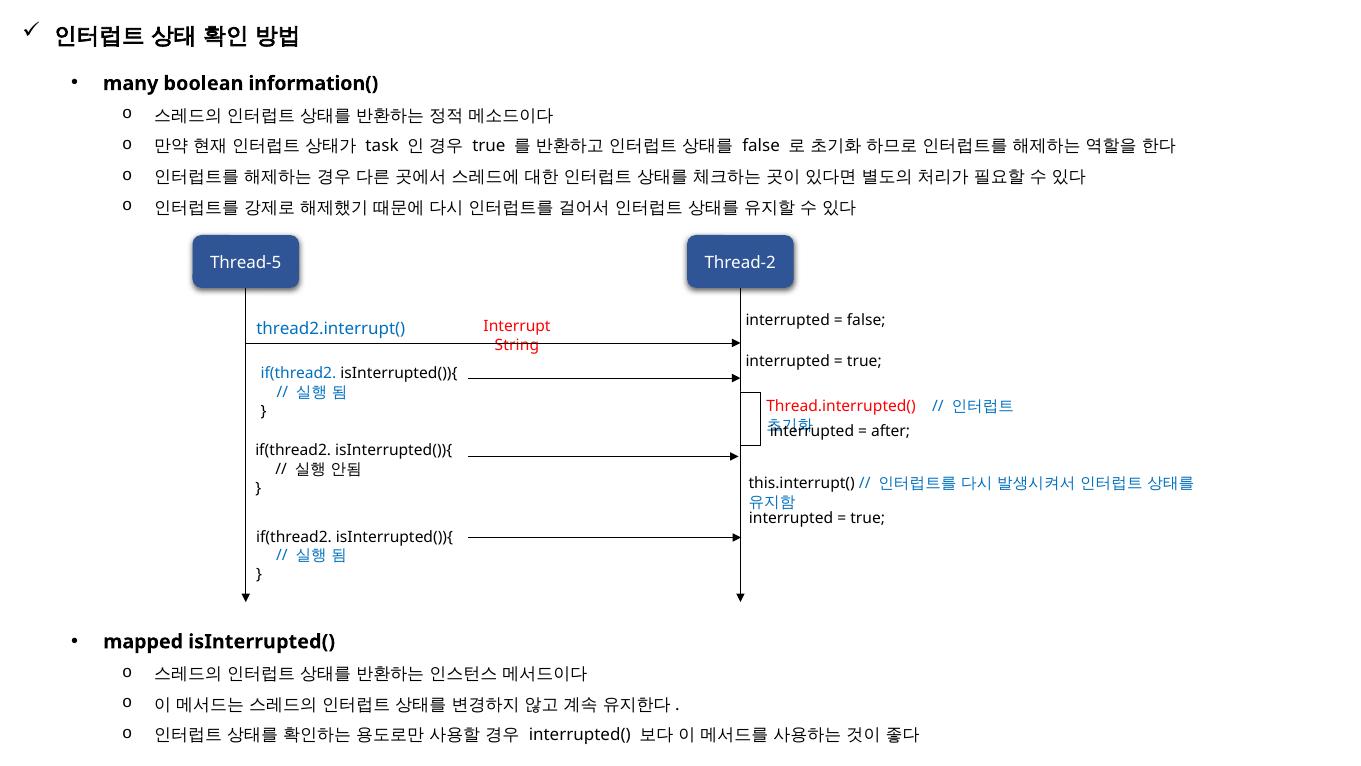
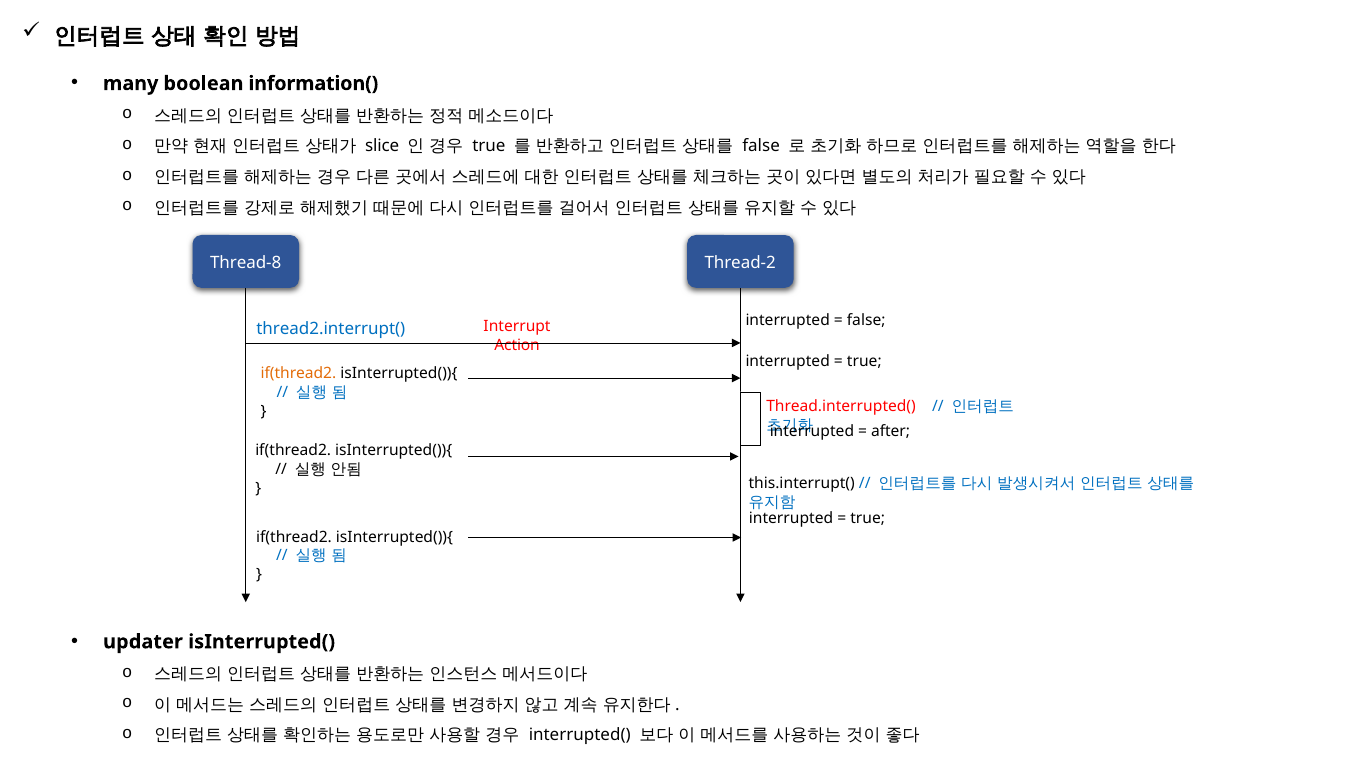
task: task -> slice
Thread-5: Thread-5 -> Thread-8
String: String -> Action
if(thread2 at (298, 373) colour: blue -> orange
mapped: mapped -> updater
